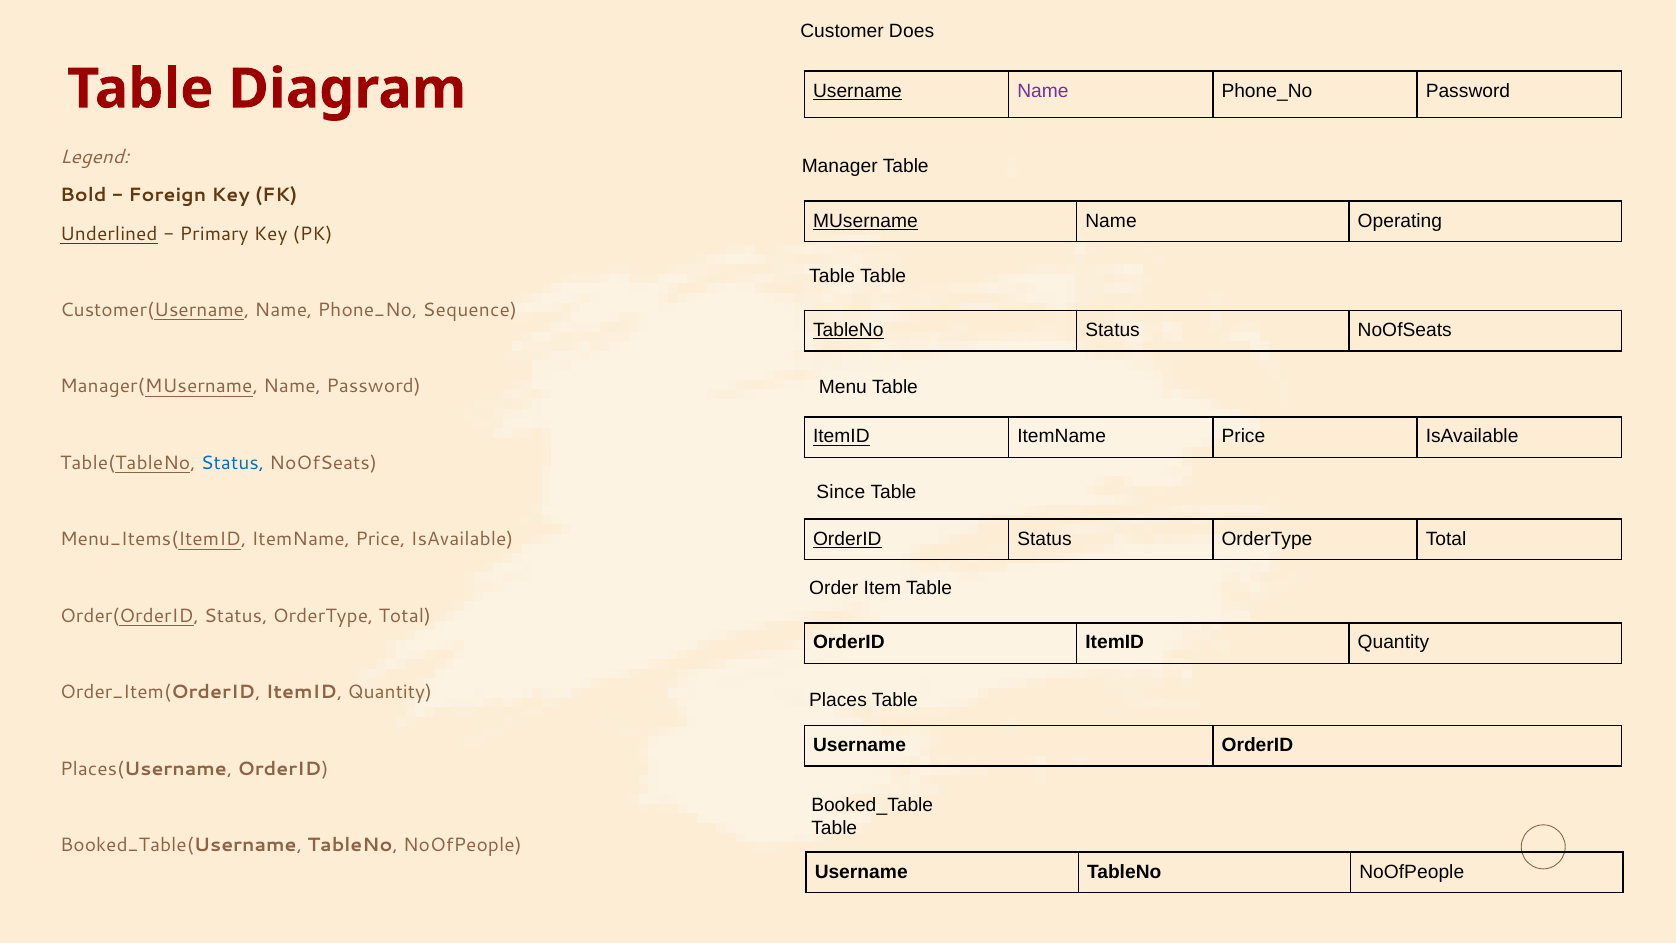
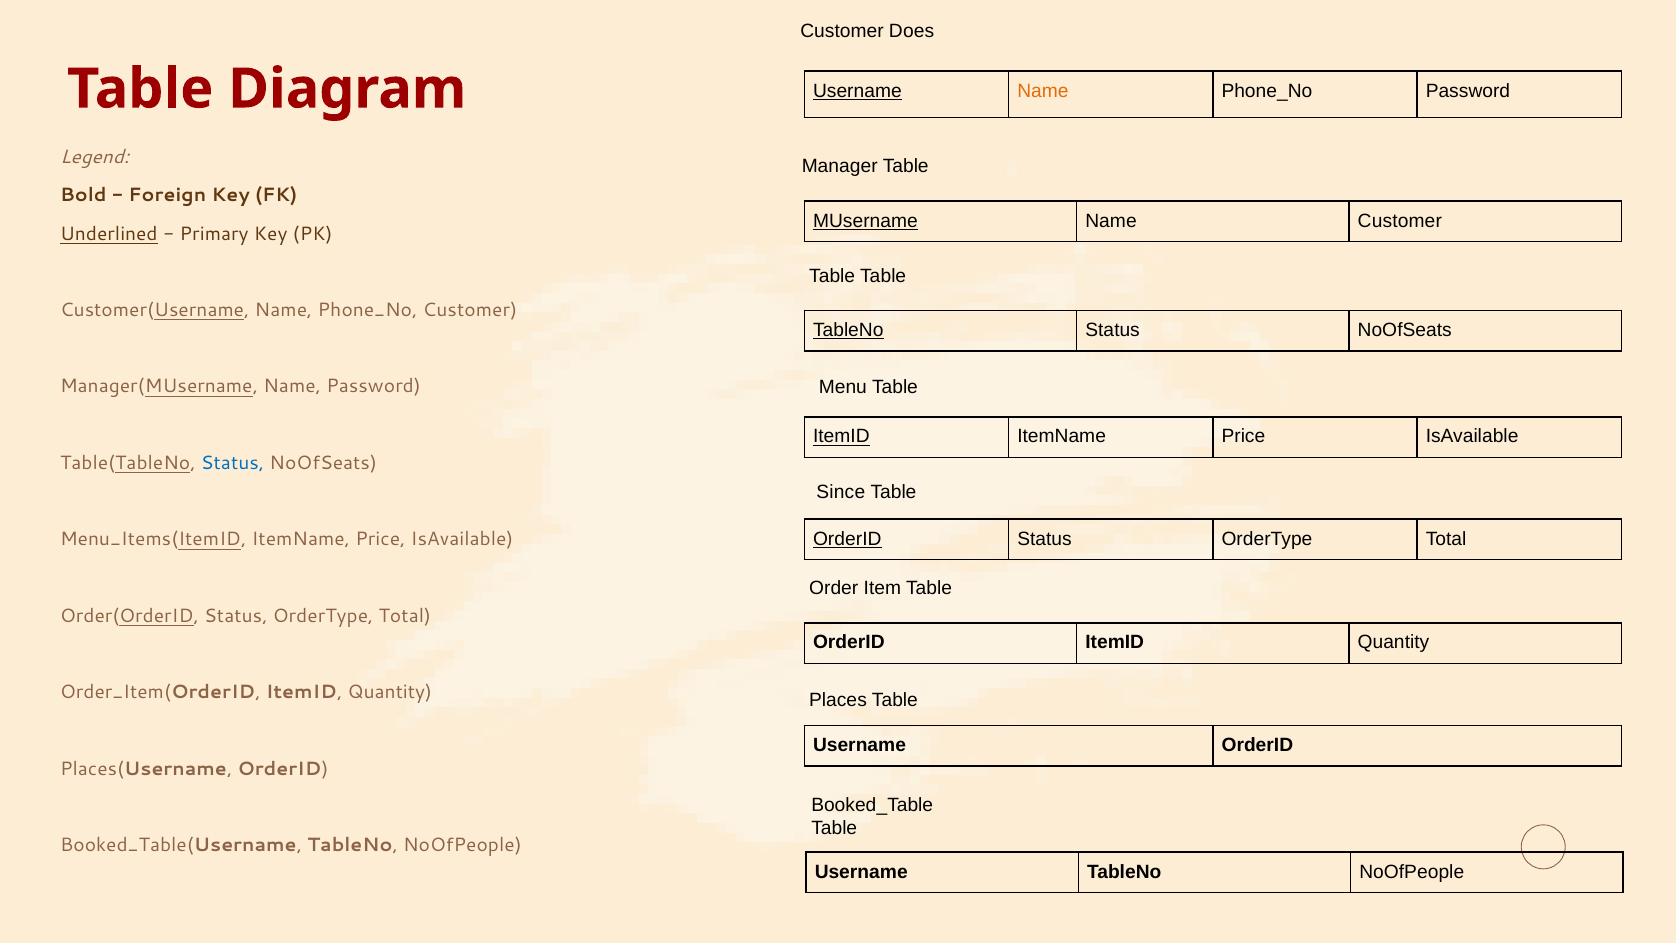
Name at (1043, 91) colour: purple -> orange
Name Operating: Operating -> Customer
Phone_No Sequence: Sequence -> Customer
